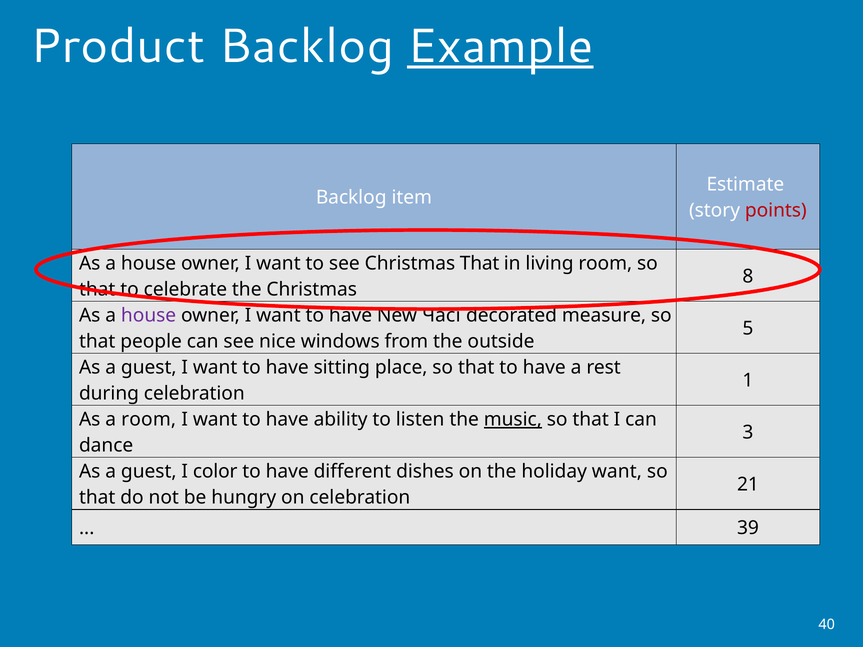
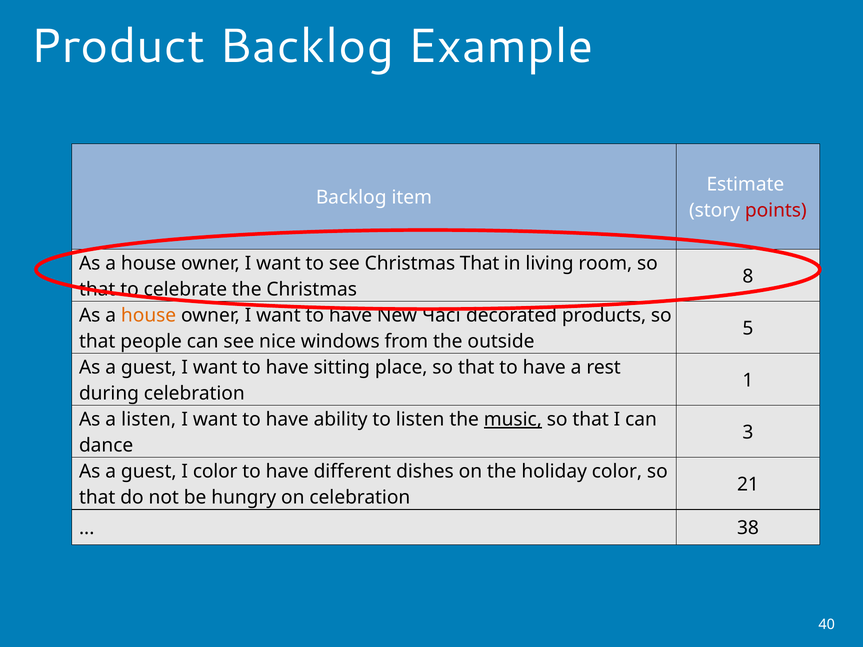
Example underline: present -> none
house at (149, 315) colour: purple -> orange
measure: measure -> products
a room: room -> listen
holiday want: want -> color
39: 39 -> 38
